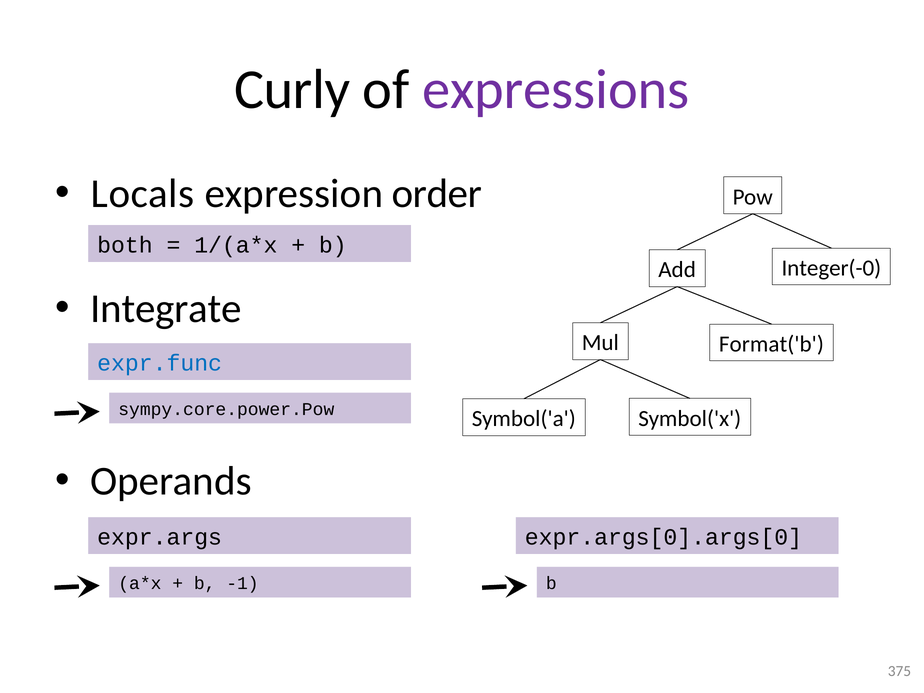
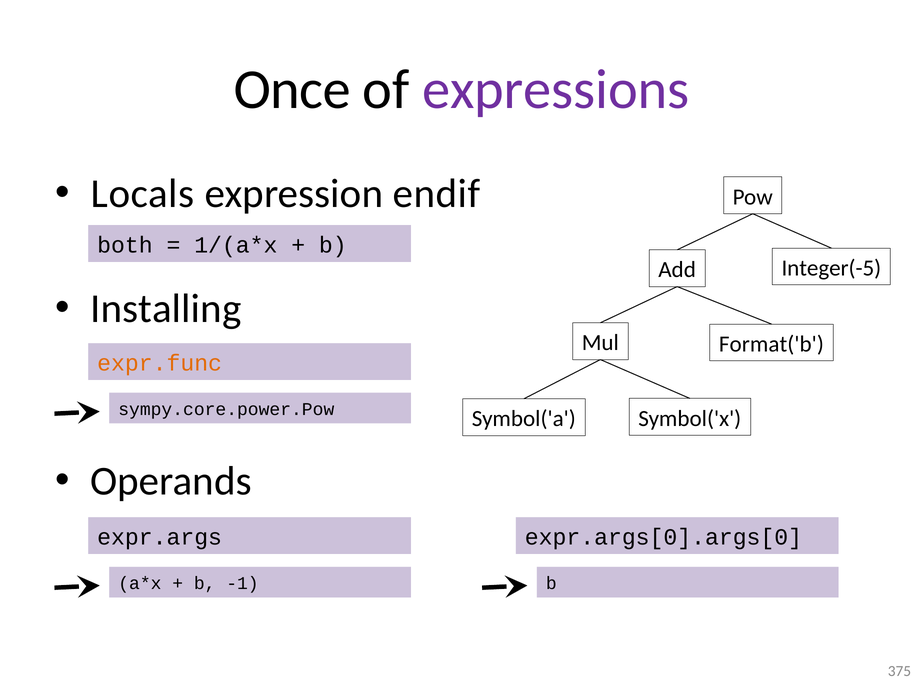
Curly: Curly -> Once
order: order -> endif
Integer(-0: Integer(-0 -> Integer(-5
Integrate: Integrate -> Installing
expr.func colour: blue -> orange
